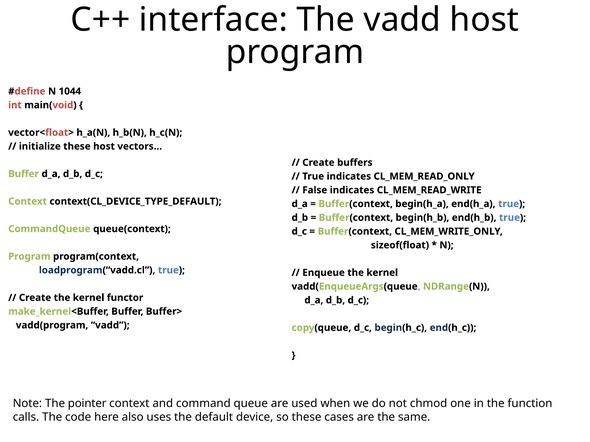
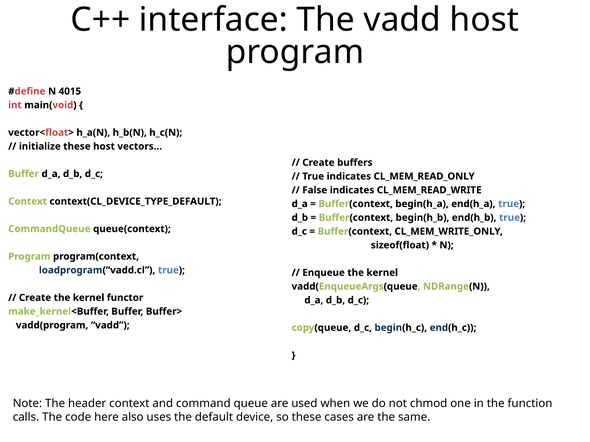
1044: 1044 -> 4015
pointer: pointer -> header
